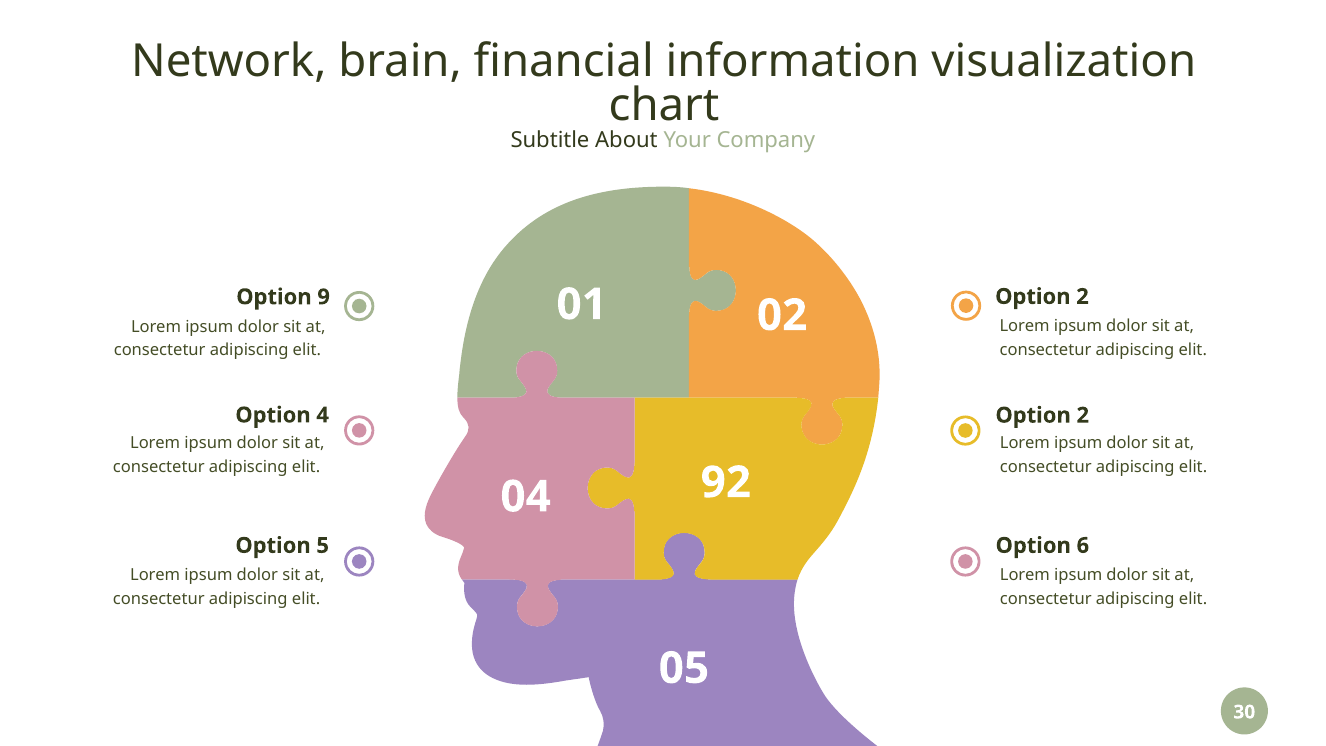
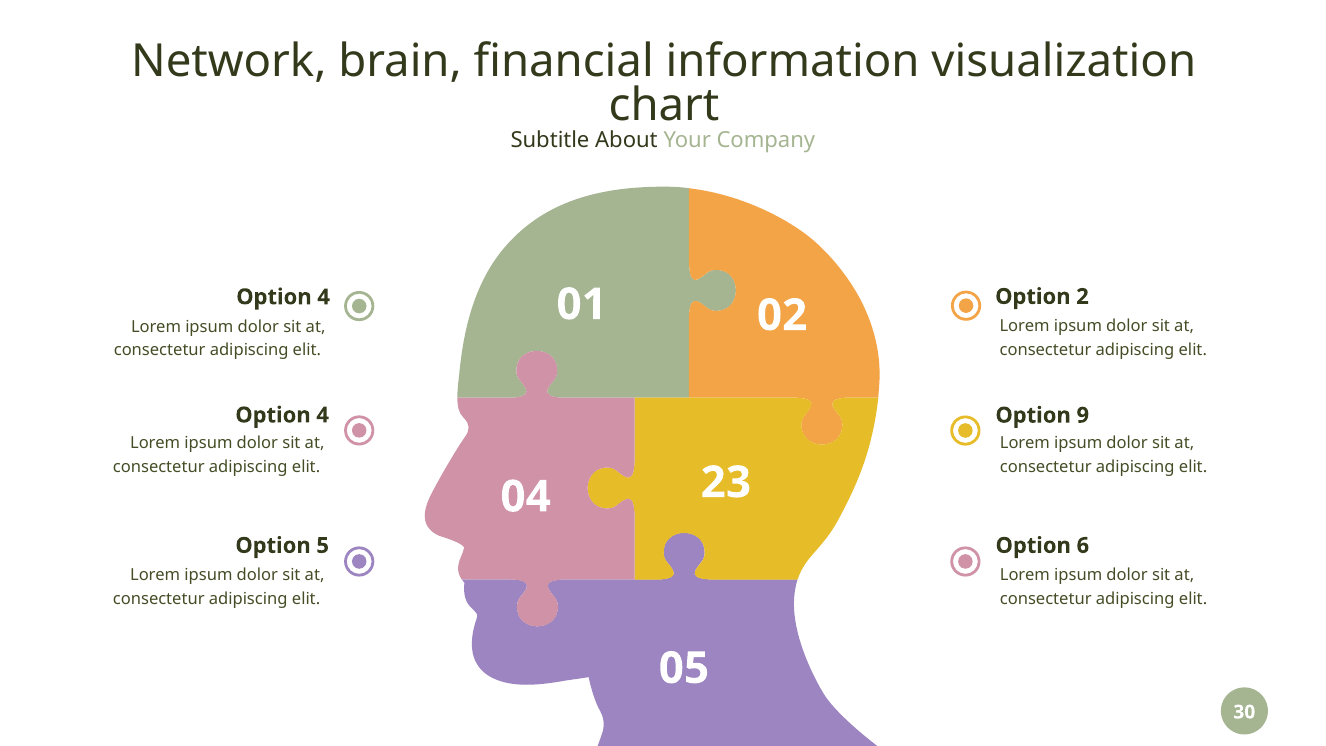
9 at (324, 297): 9 -> 4
2 at (1083, 415): 2 -> 9
92: 92 -> 23
